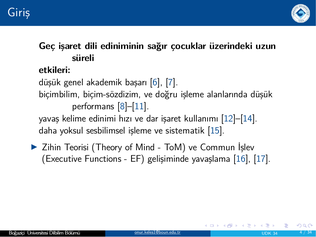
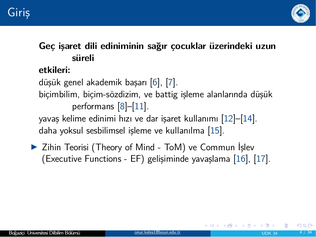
doğru: doğru -> battig
sistematik: sistematik -> kullanılma
